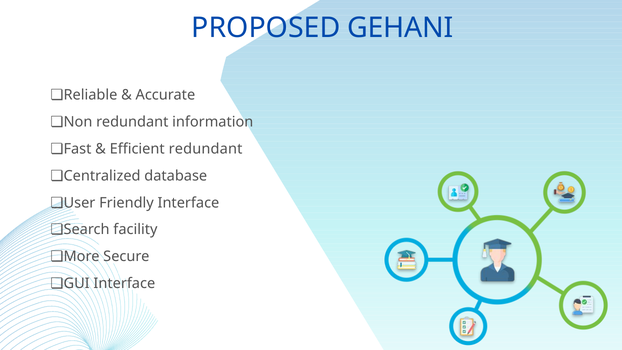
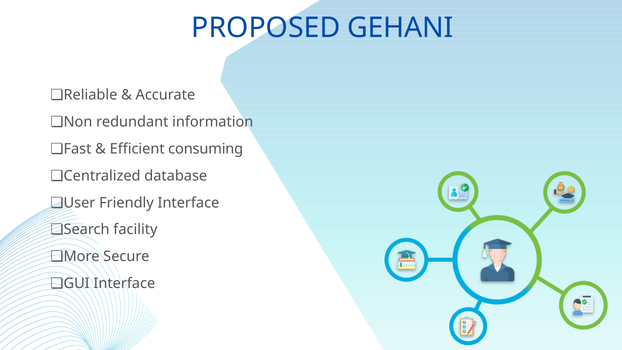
Efficient redundant: redundant -> consuming
